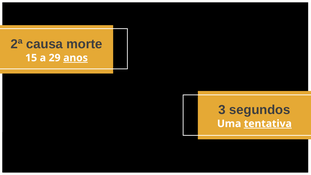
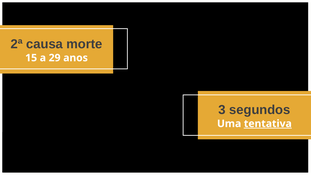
anos underline: present -> none
